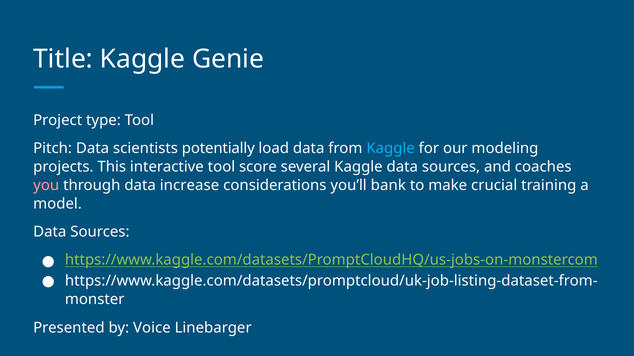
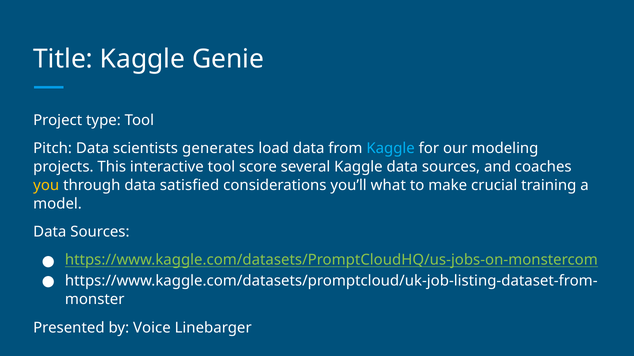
potentially: potentially -> generates
you colour: pink -> yellow
increase: increase -> satisfied
bank: bank -> what
